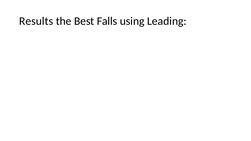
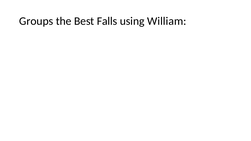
Results: Results -> Groups
Leading: Leading -> William
